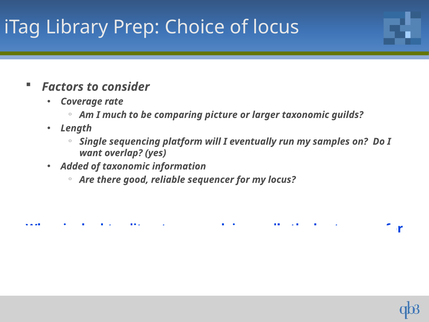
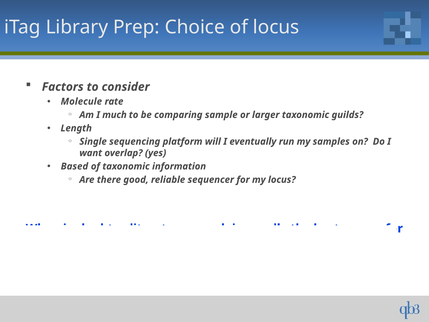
Coverage: Coverage -> Molecule
picture: picture -> sample
Added: Added -> Based
